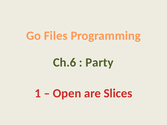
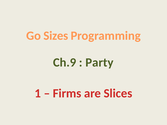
Files: Files -> Sizes
Ch.6: Ch.6 -> Ch.9
Open: Open -> Firms
